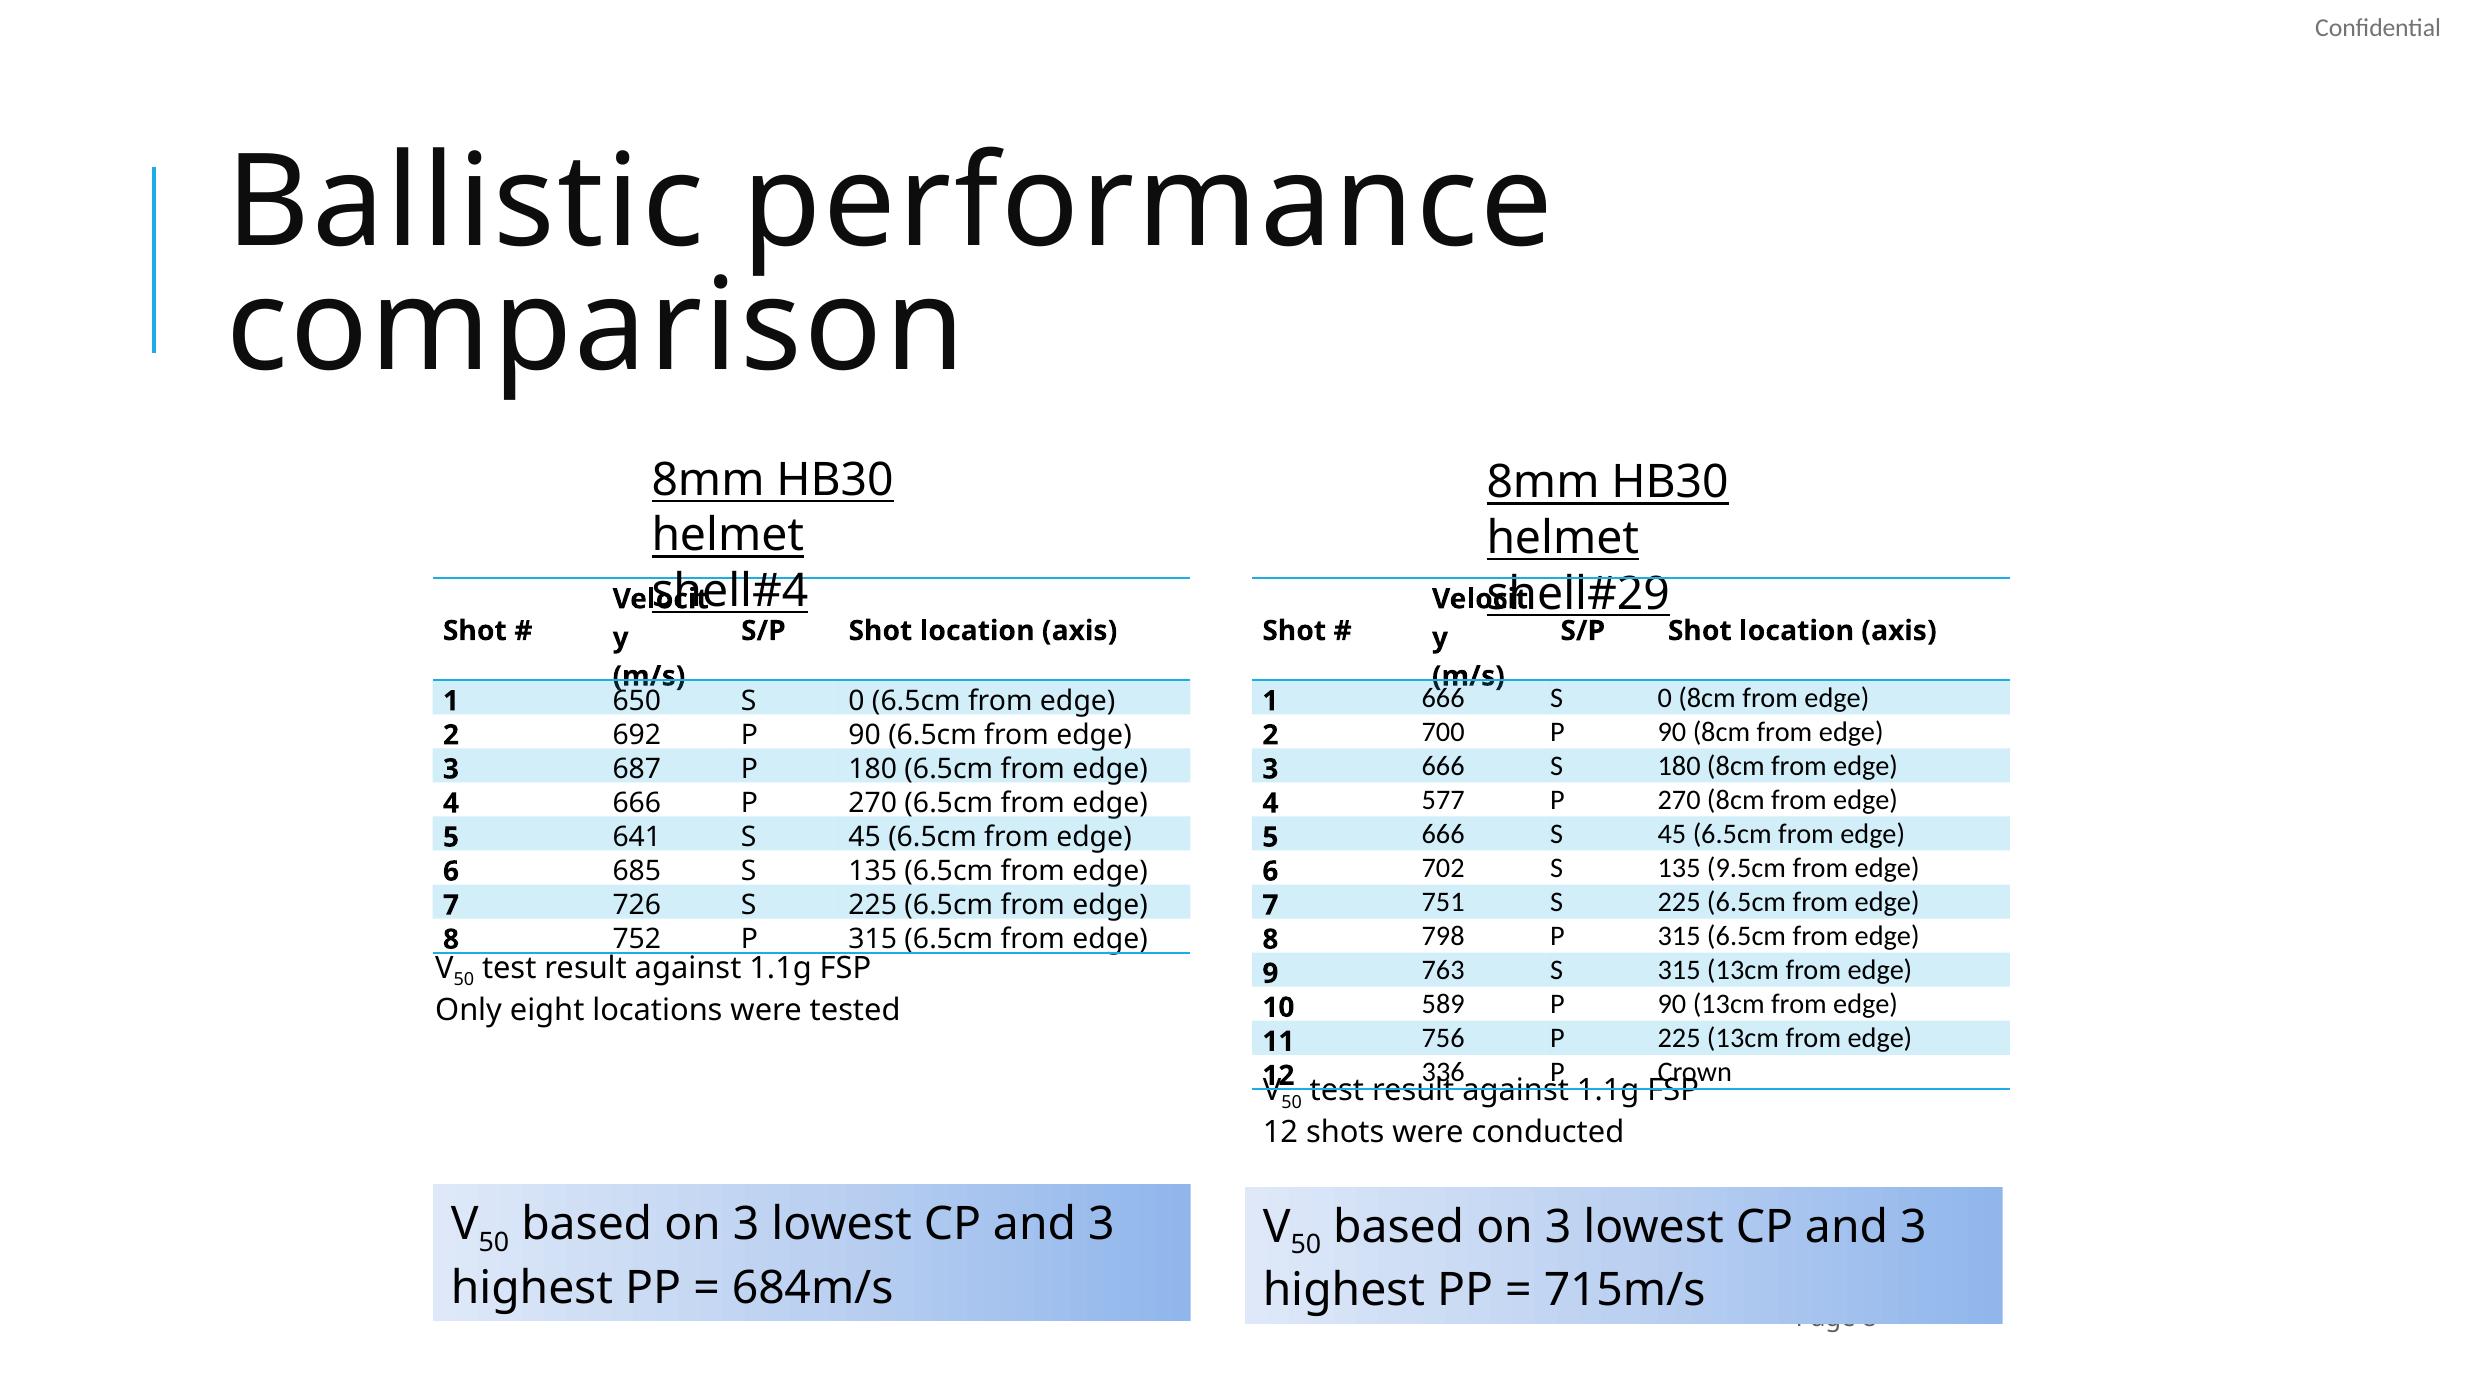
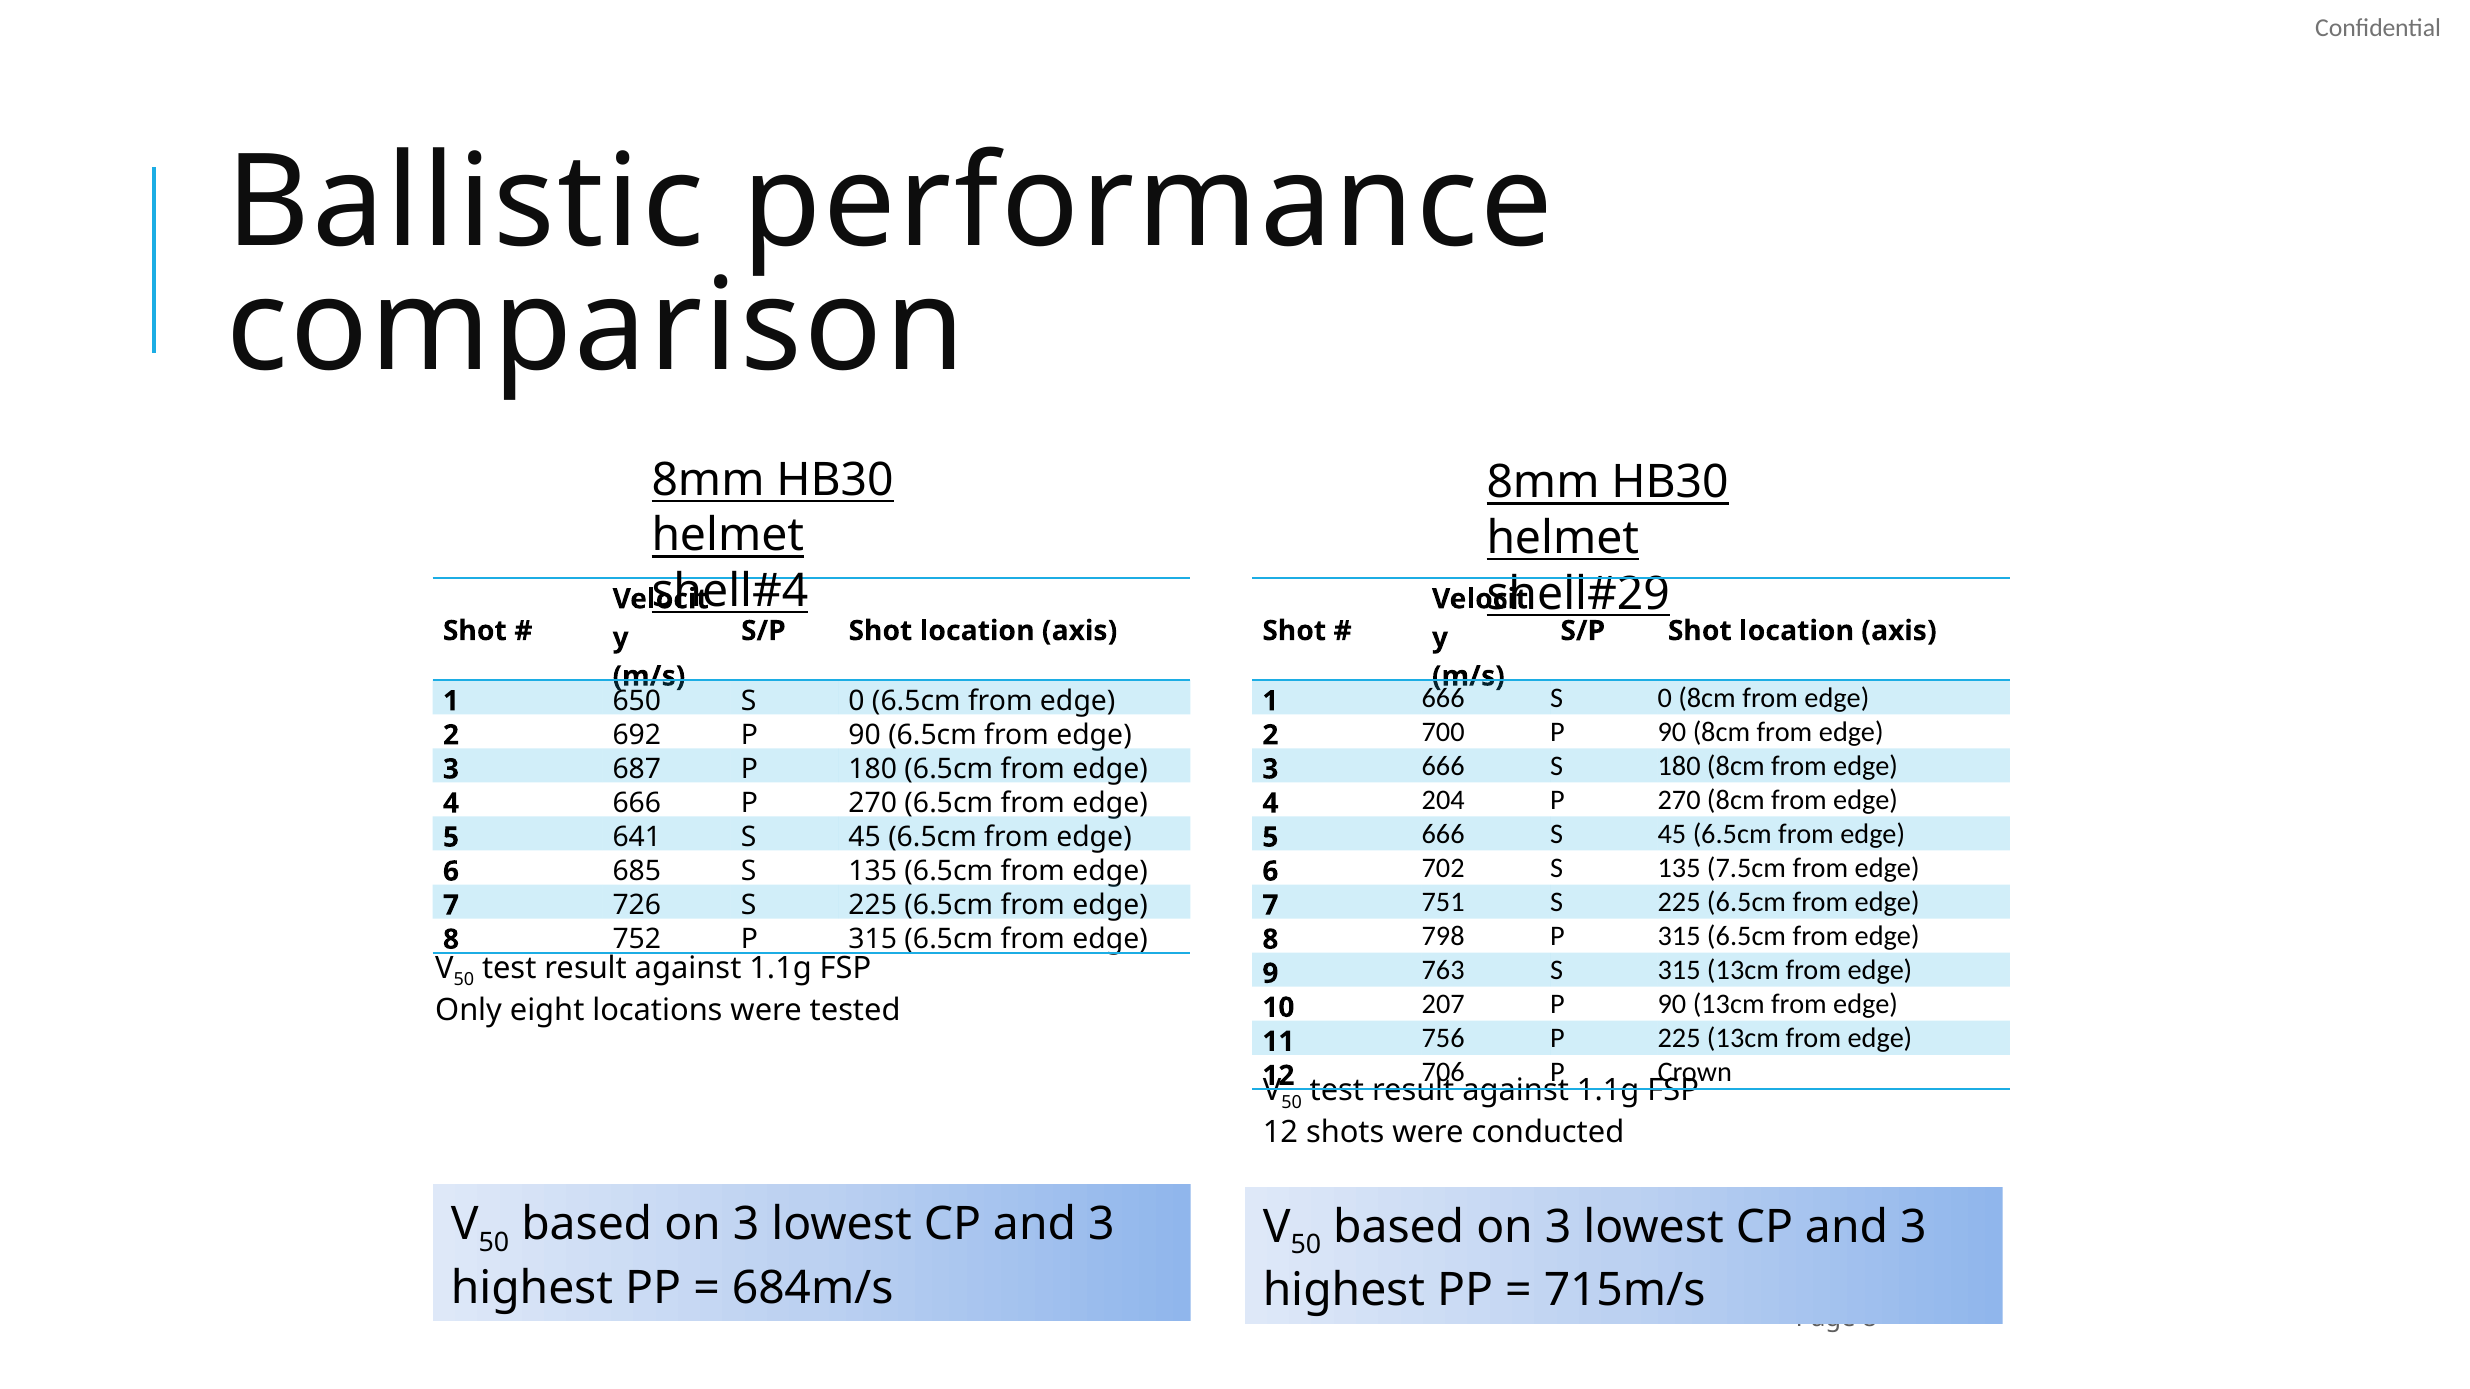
577: 577 -> 204
9.5cm: 9.5cm -> 7.5cm
589: 589 -> 207
336: 336 -> 706
